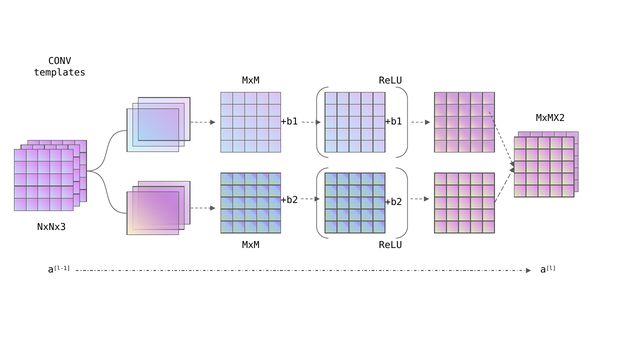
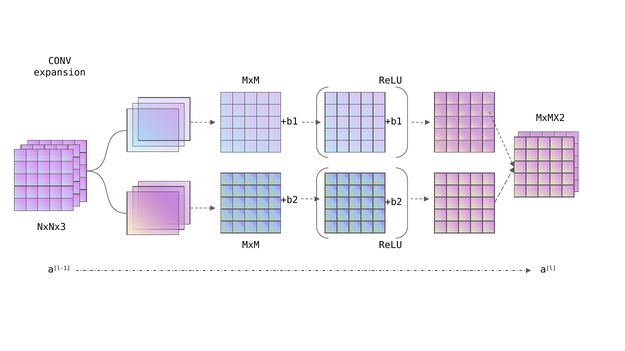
templates: templates -> expansion
